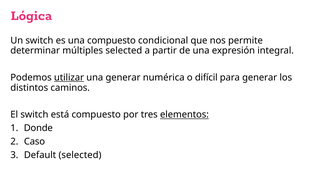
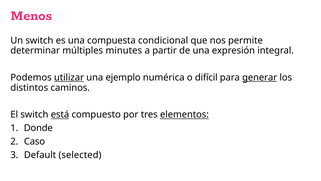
Lógica: Lógica -> Menos
una compuesto: compuesto -> compuesta
múltiples selected: selected -> minutes
una generar: generar -> ejemplo
generar at (260, 77) underline: none -> present
está underline: none -> present
